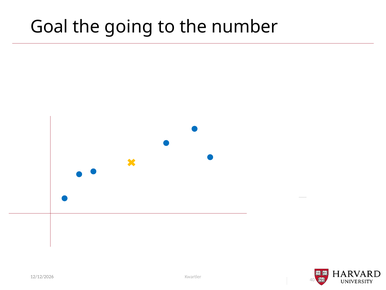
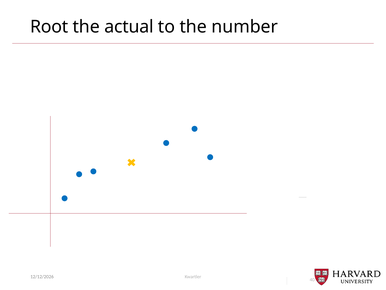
Goal: Goal -> Root
going: going -> actual
